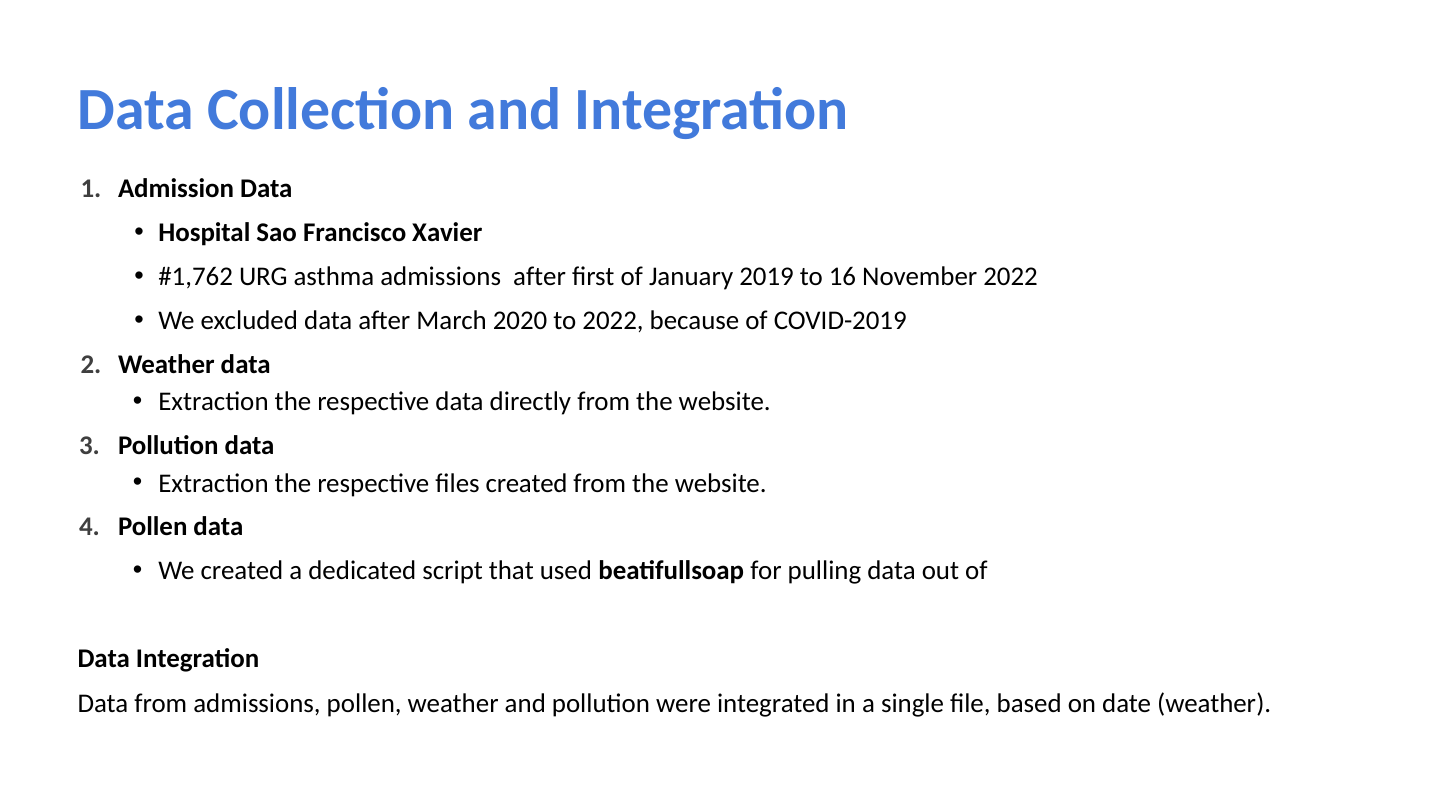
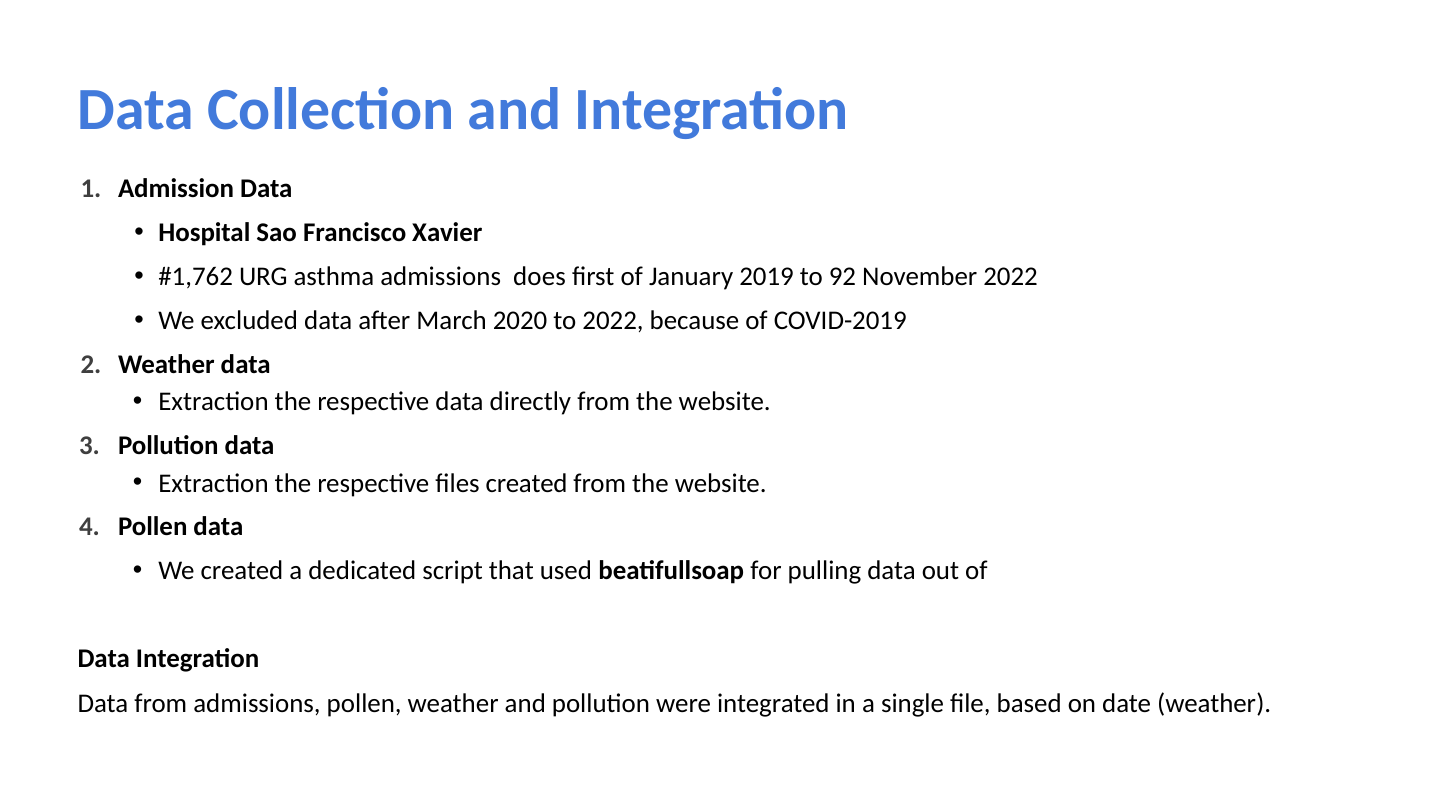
admissions after: after -> does
16: 16 -> 92
